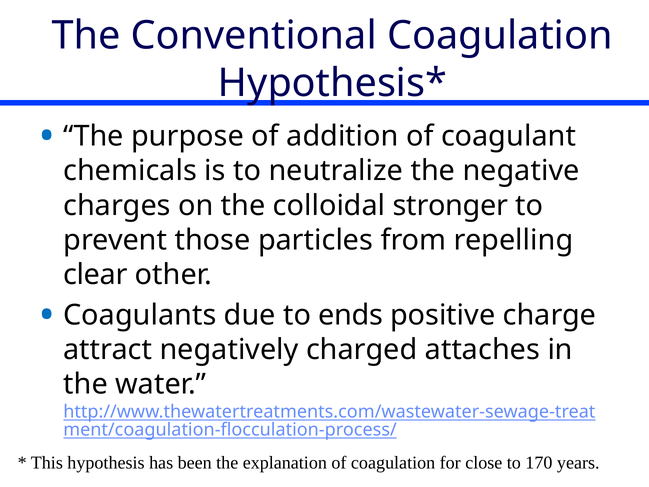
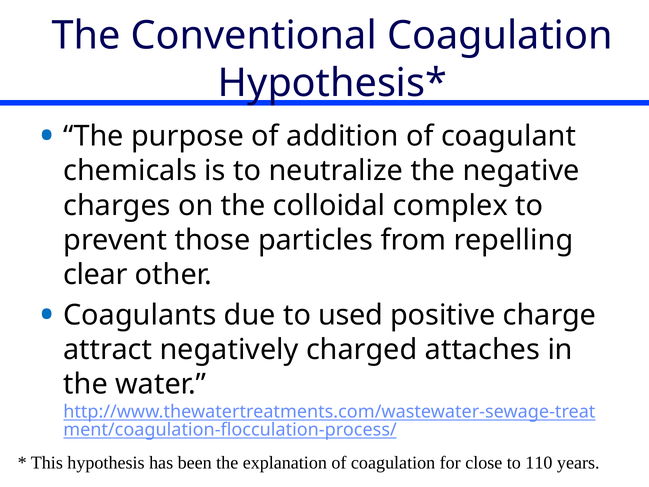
stronger: stronger -> complex
ends: ends -> used
170: 170 -> 110
